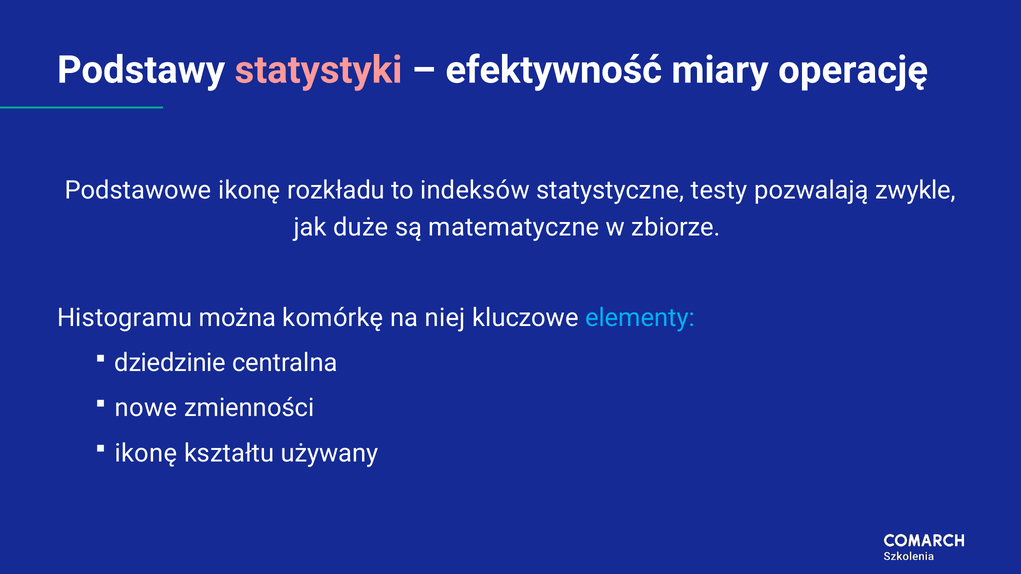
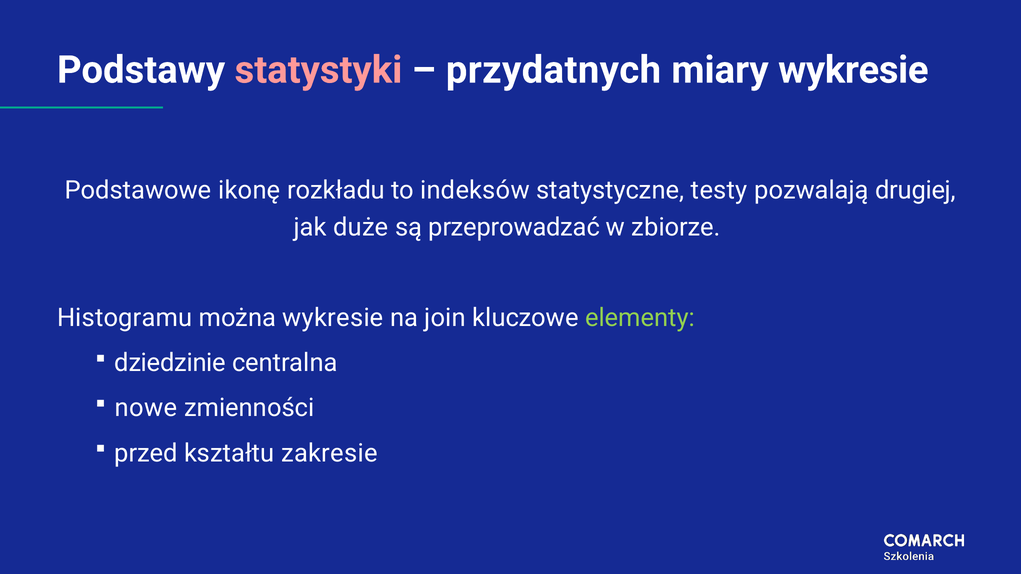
efektywność: efektywność -> przydatnych
miary operację: operację -> wykresie
zwykle: zwykle -> drugiej
matematyczne: matematyczne -> przeprowadzać
można komórkę: komórkę -> wykresie
niej: niej -> join
elementy colour: light blue -> light green
ikonę at (146, 454): ikonę -> przed
używany: używany -> zakresie
